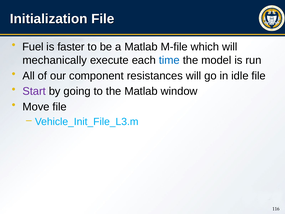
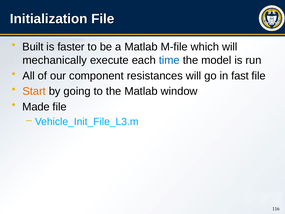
Fuel: Fuel -> Built
idle: idle -> fast
Start colour: purple -> orange
Move: Move -> Made
